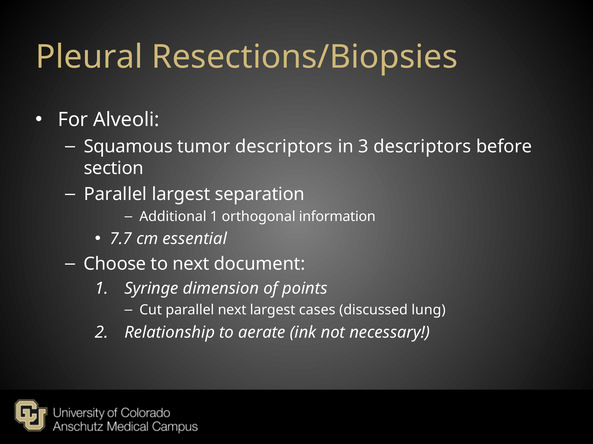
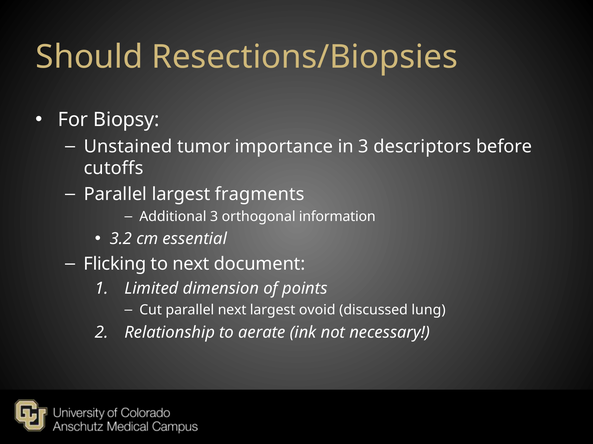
Pleural: Pleural -> Should
Alveoli: Alveoli -> Biopsy
Squamous: Squamous -> Unstained
tumor descriptors: descriptors -> importance
section: section -> cutoffs
separation: separation -> fragments
Additional 1: 1 -> 3
7.7: 7.7 -> 3.2
Choose: Choose -> Flicking
Syringe: Syringe -> Limited
cases: cases -> ovoid
